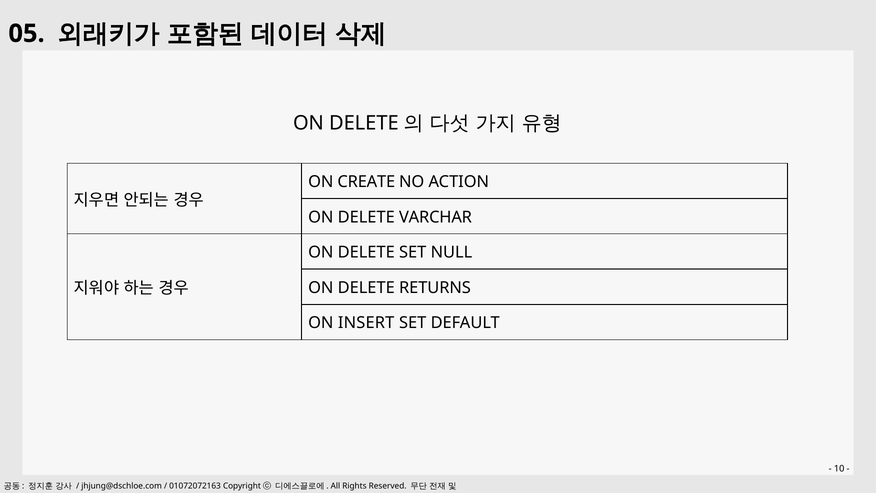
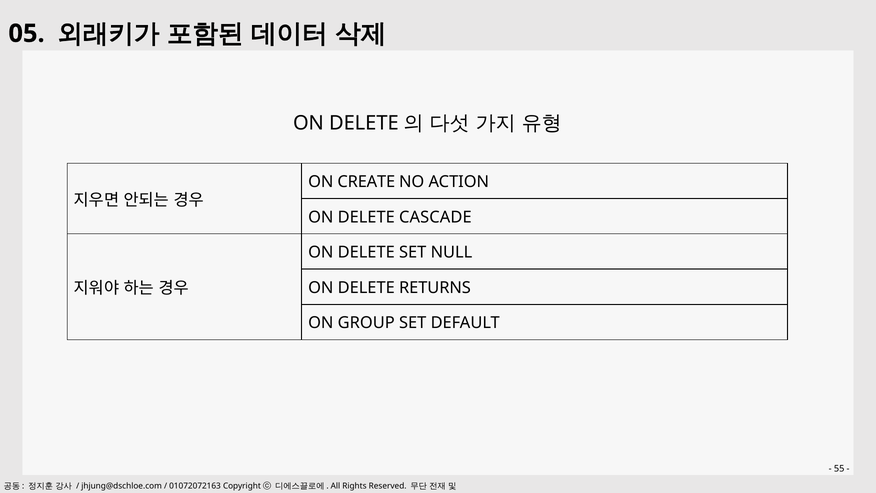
VARCHAR: VARCHAR -> CASCADE
INSERT: INSERT -> GROUP
10: 10 -> 55
